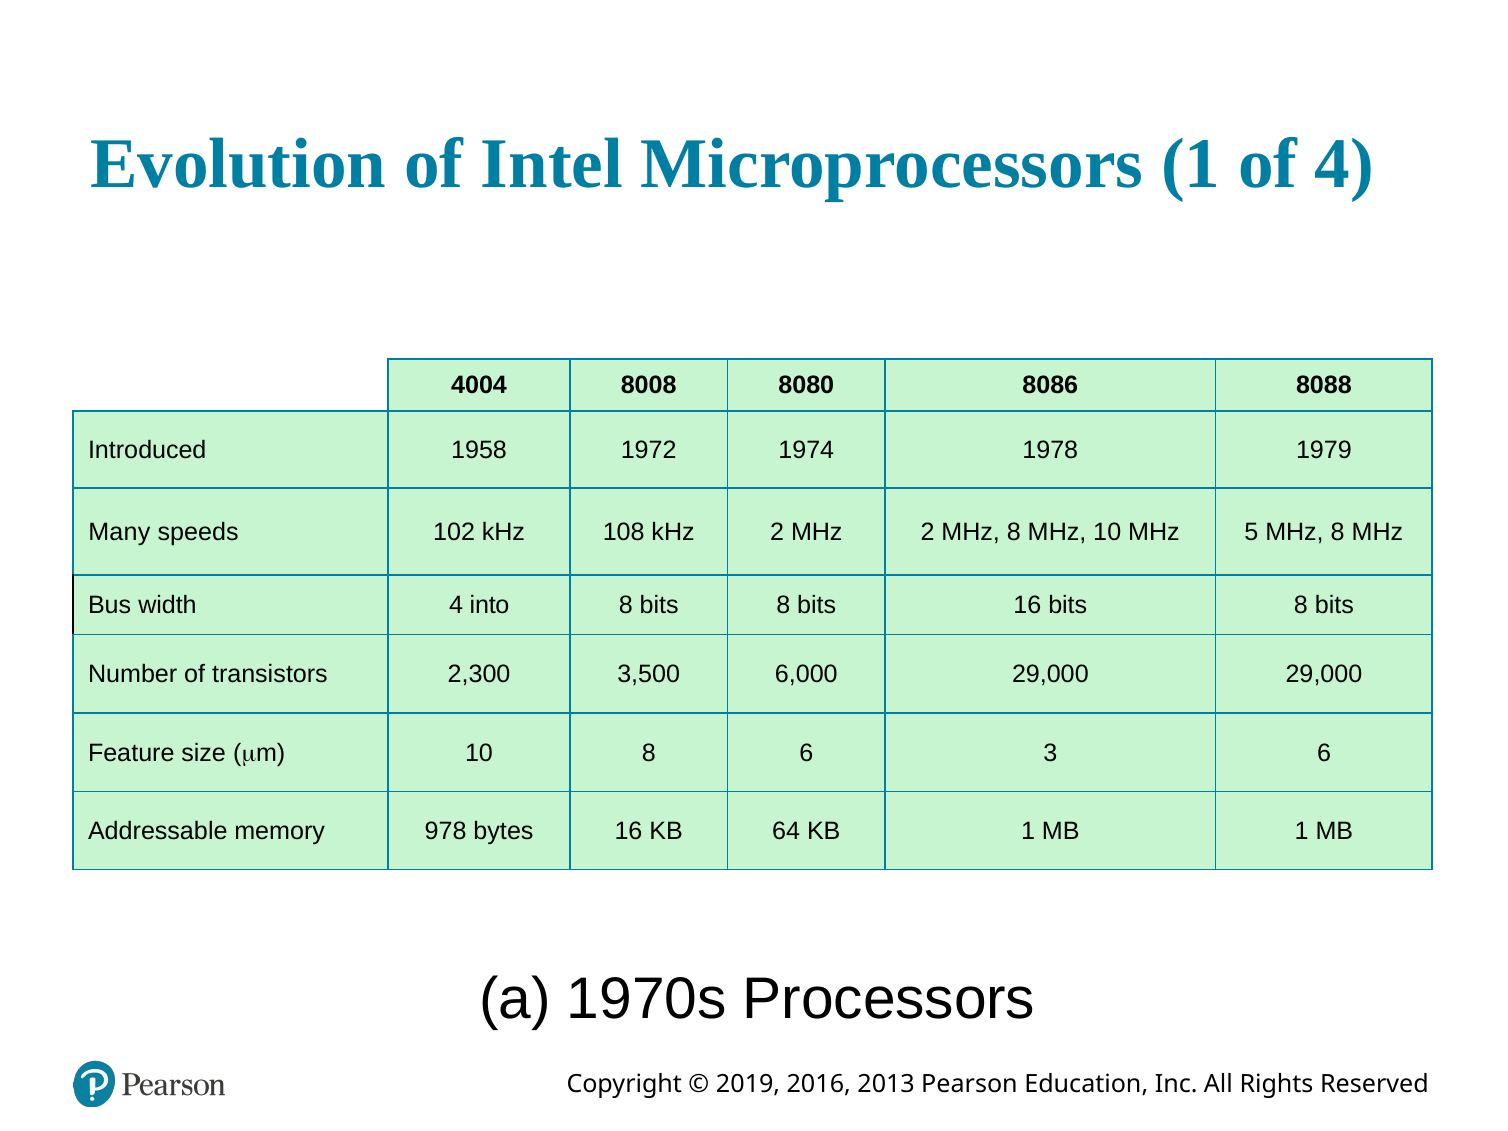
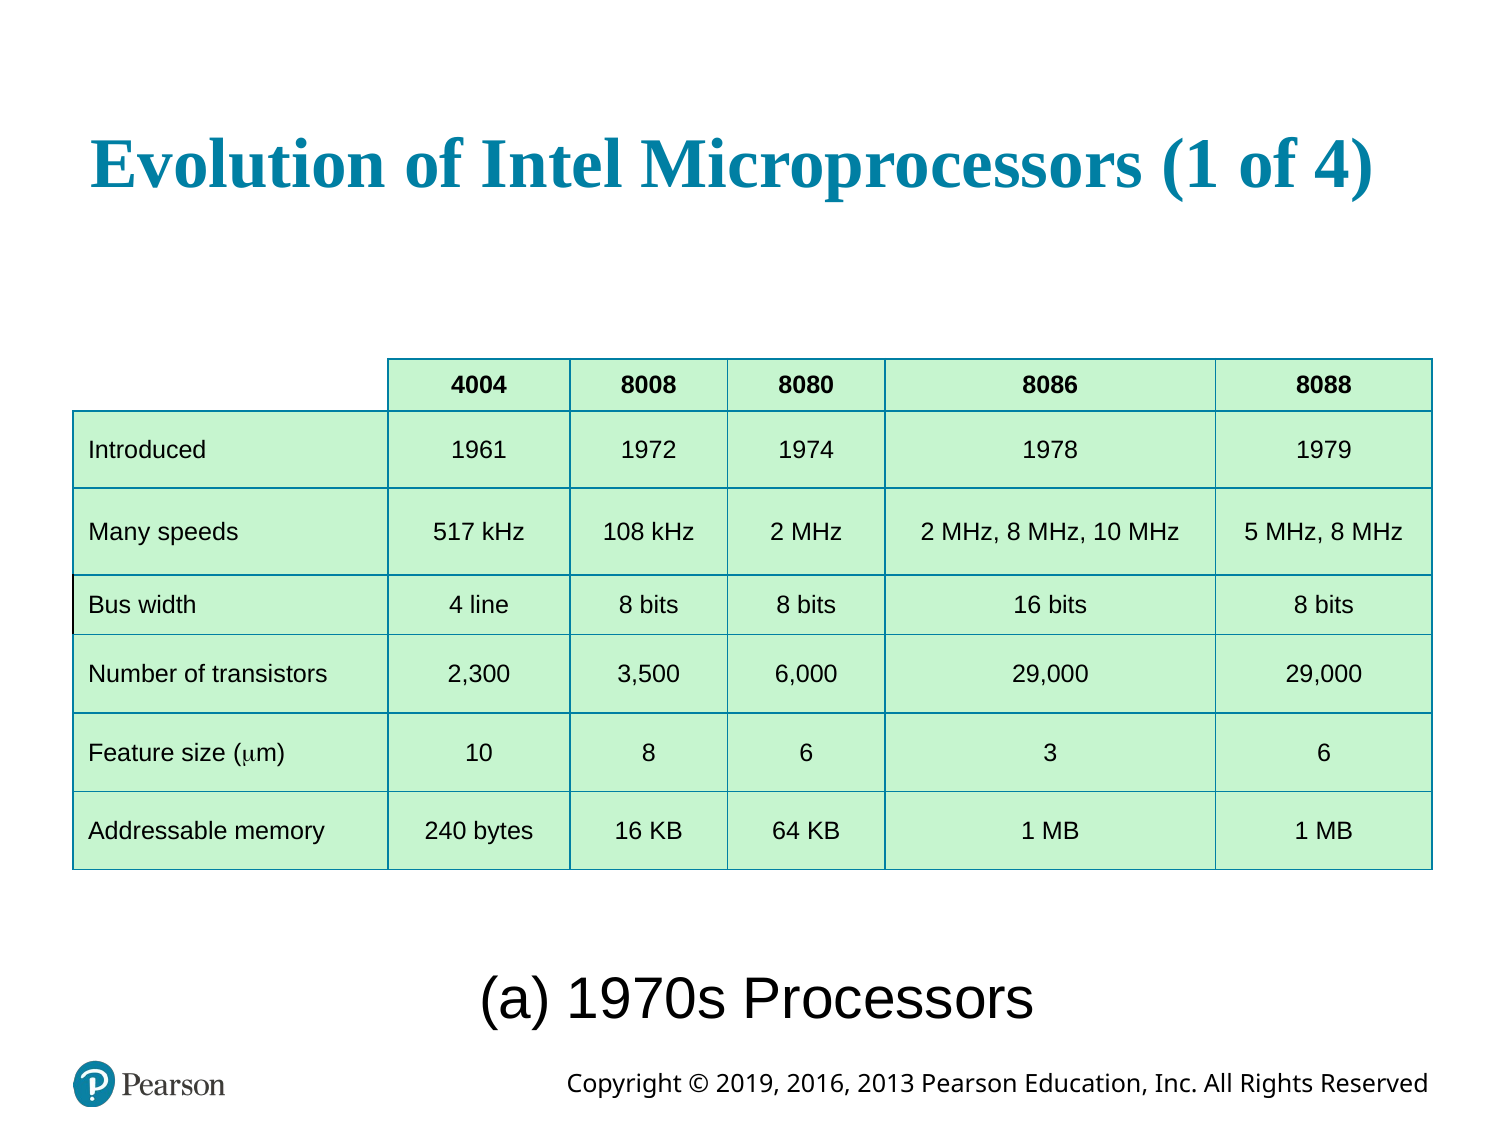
1958: 1958 -> 1961
102: 102 -> 517
into: into -> line
978: 978 -> 240
